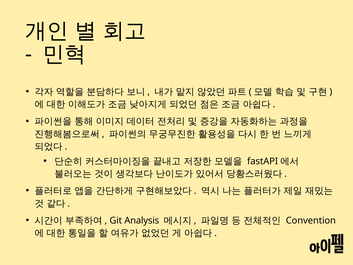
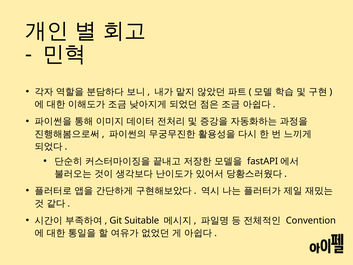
Analysis: Analysis -> Suitable
